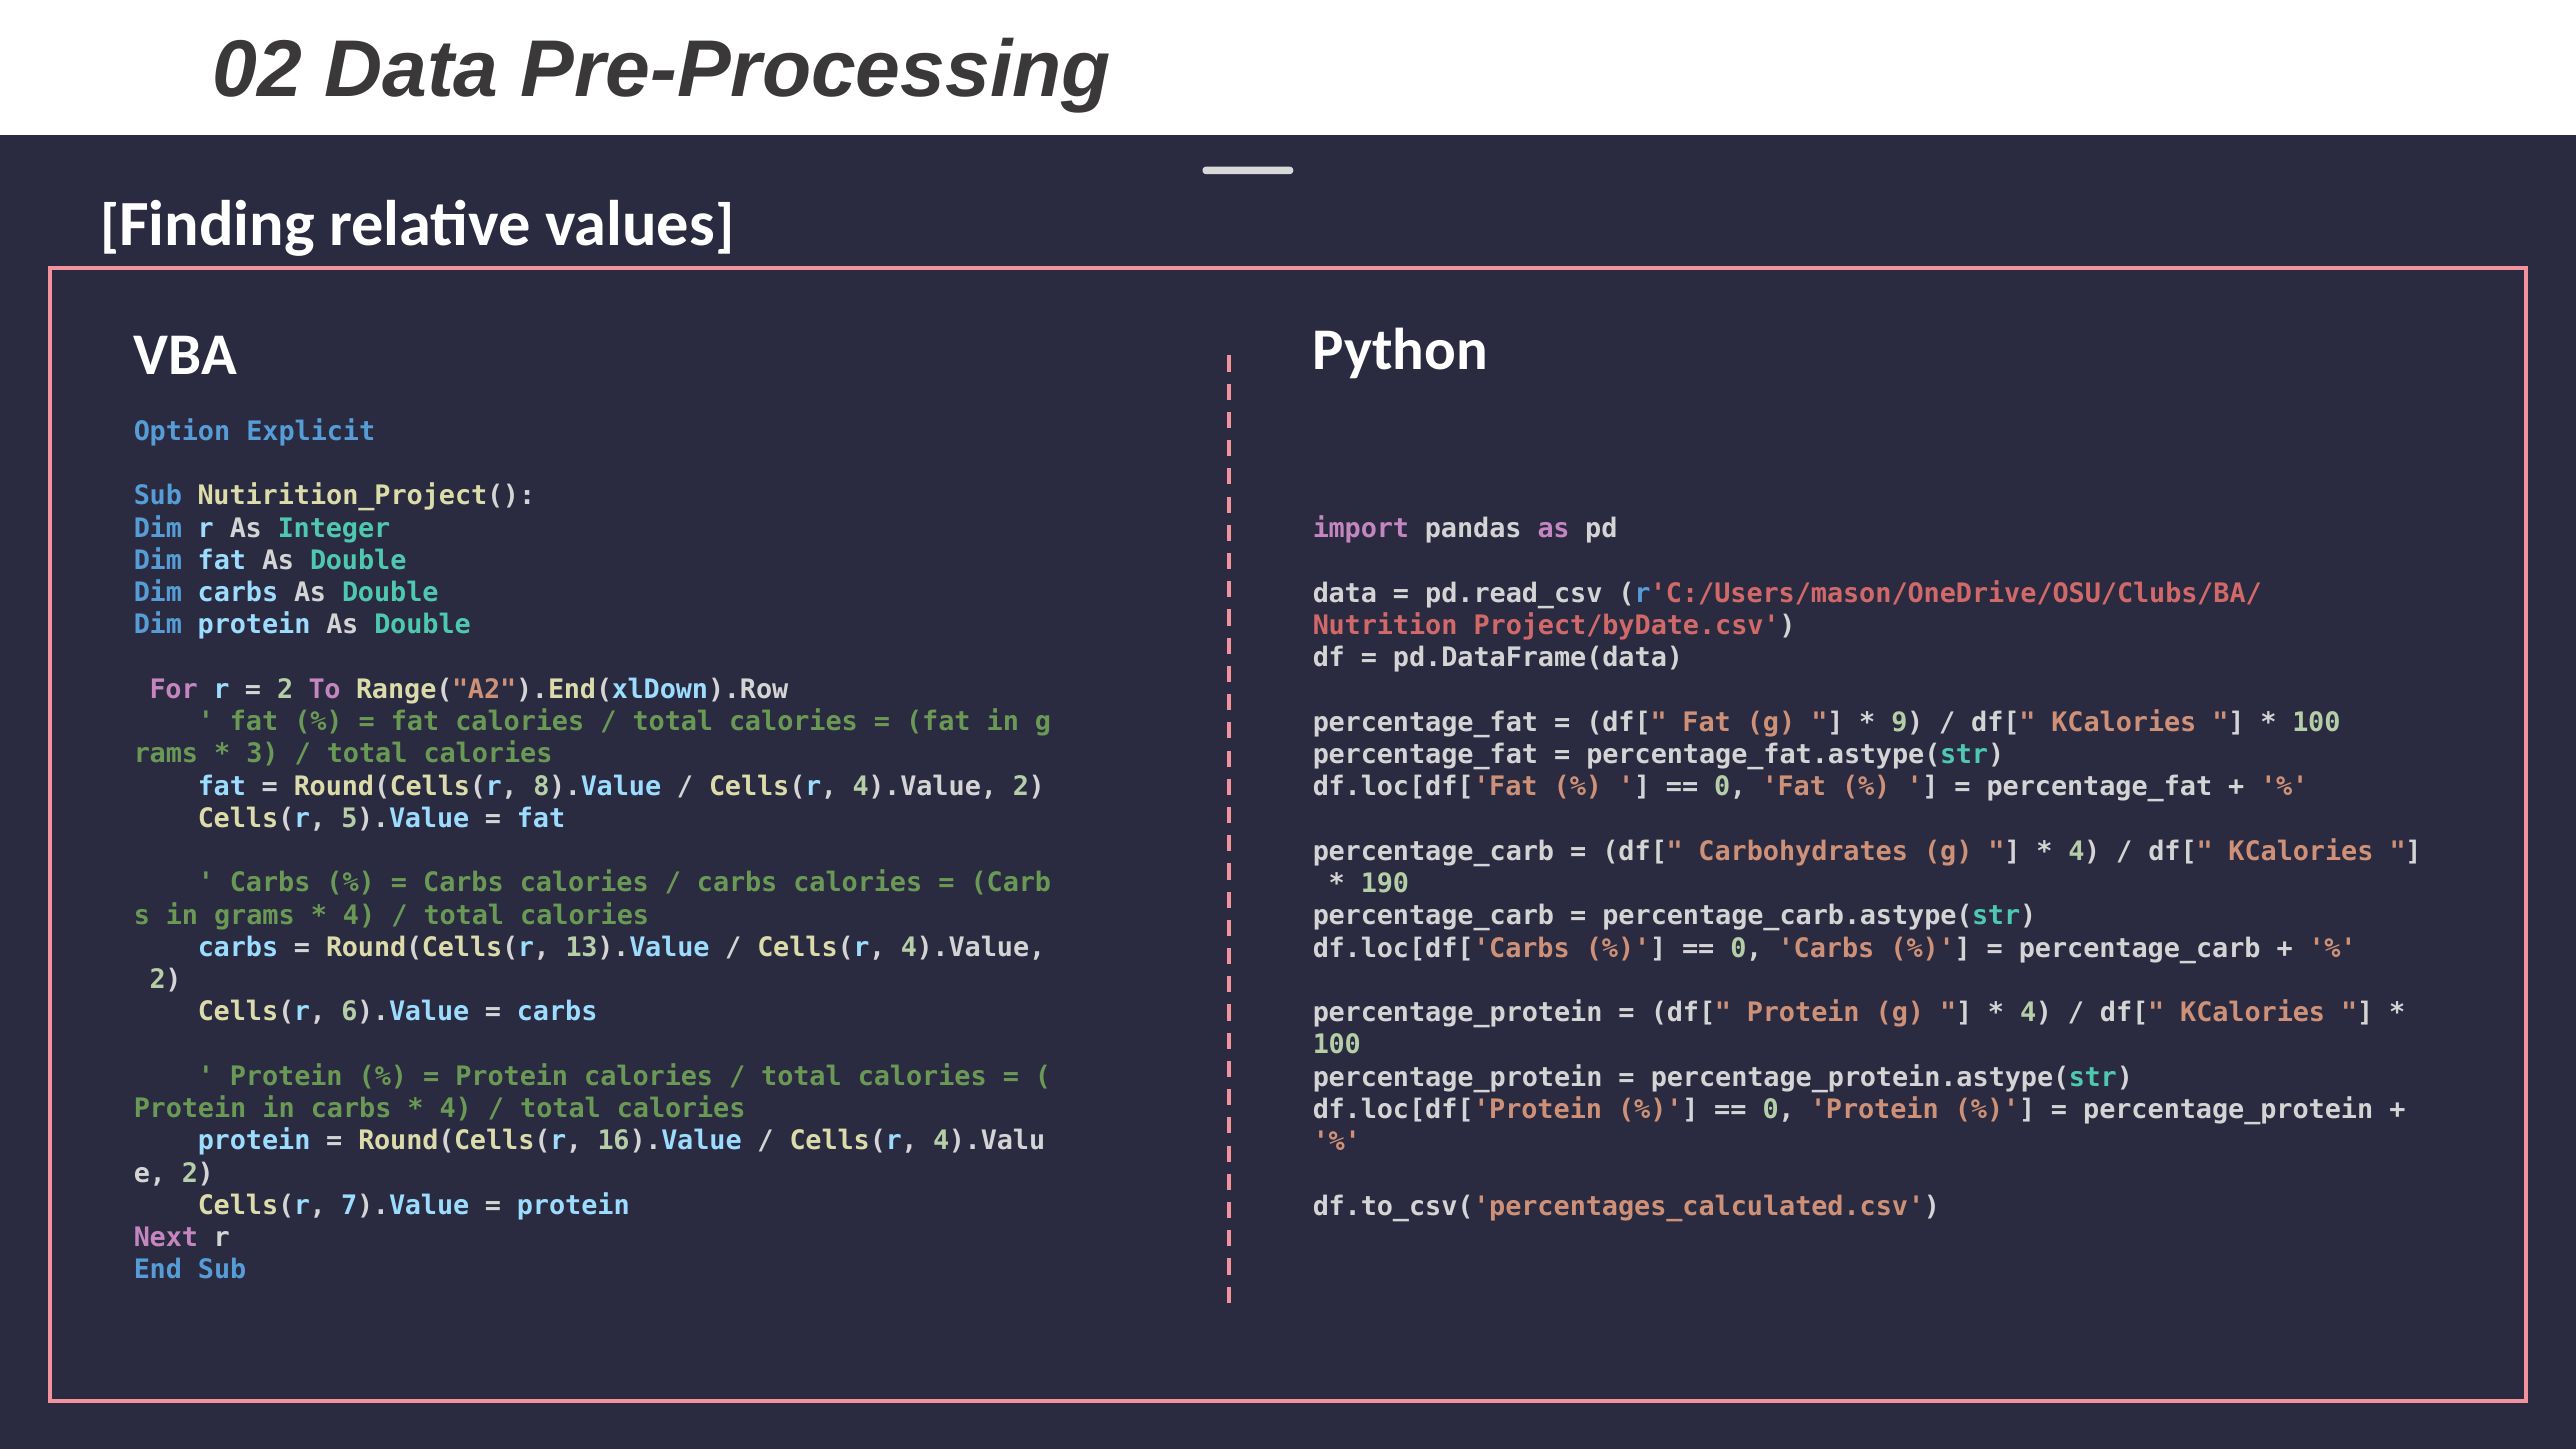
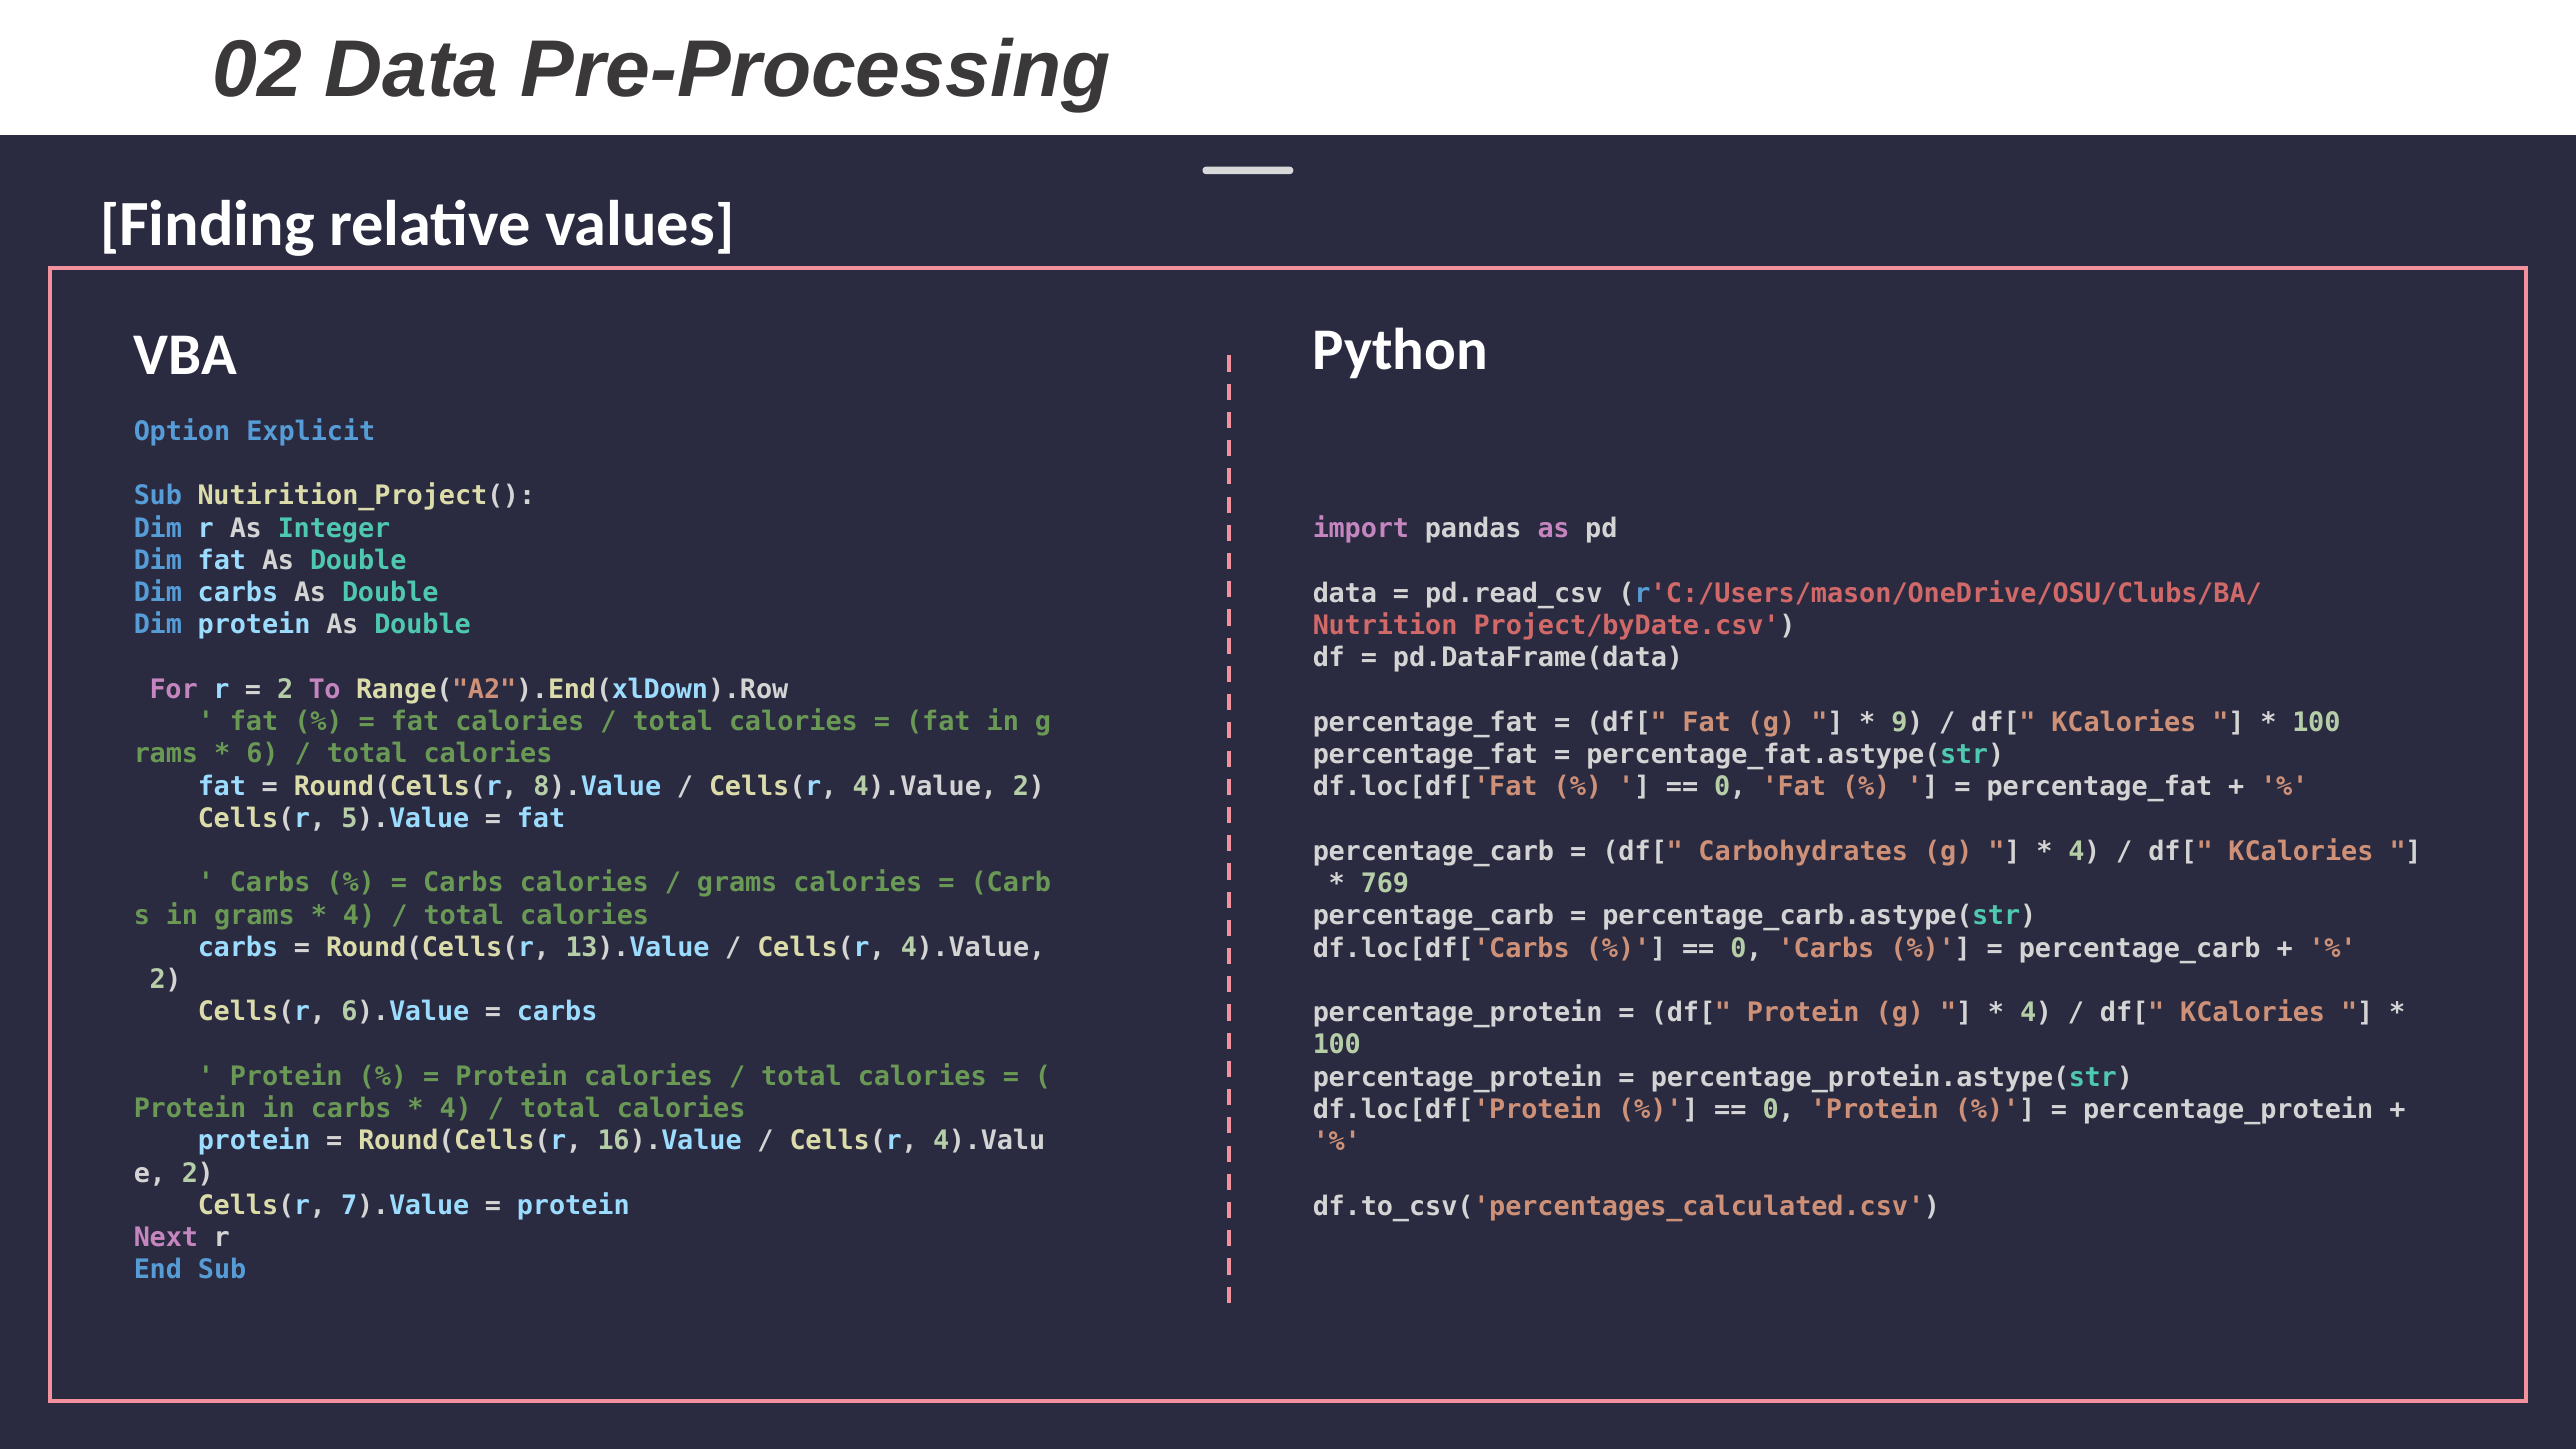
3: 3 -> 6
carbs at (737, 883): carbs -> grams
190: 190 -> 769
